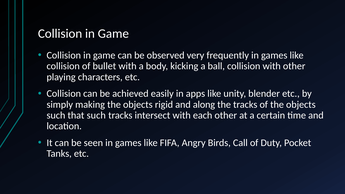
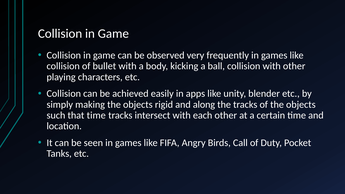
that such: such -> time
